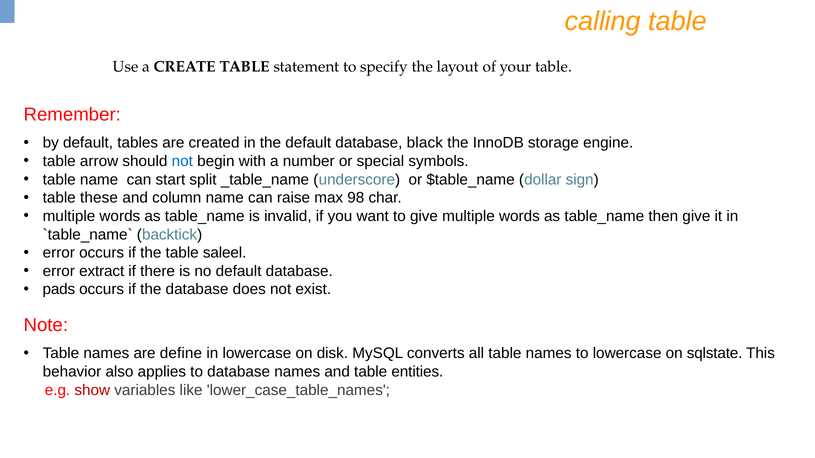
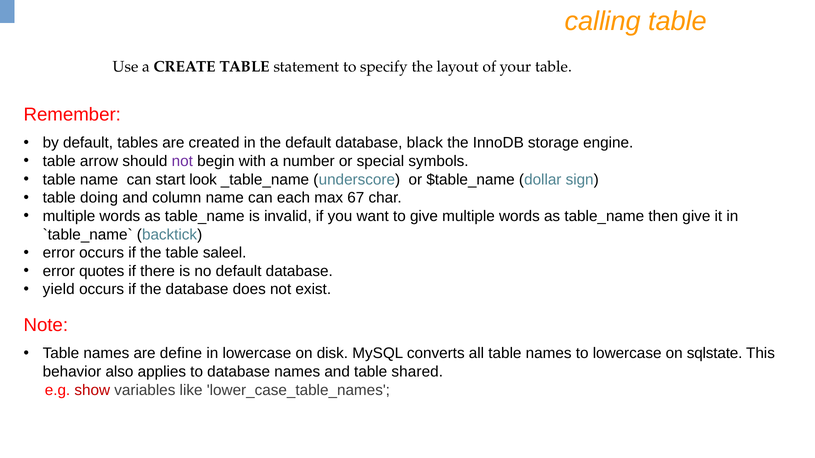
not at (182, 161) colour: blue -> purple
split: split -> look
these: these -> doing
raise: raise -> each
98: 98 -> 67
extract: extract -> quotes
pads: pads -> yield
entities: entities -> shared
